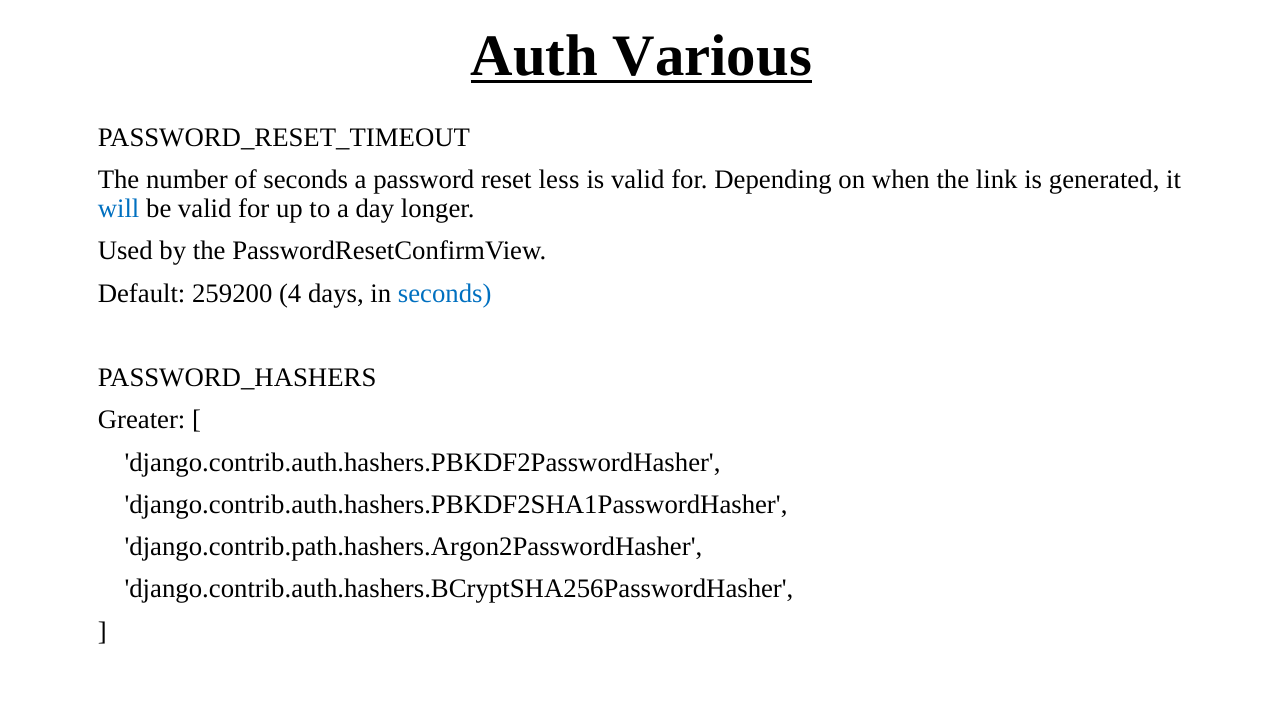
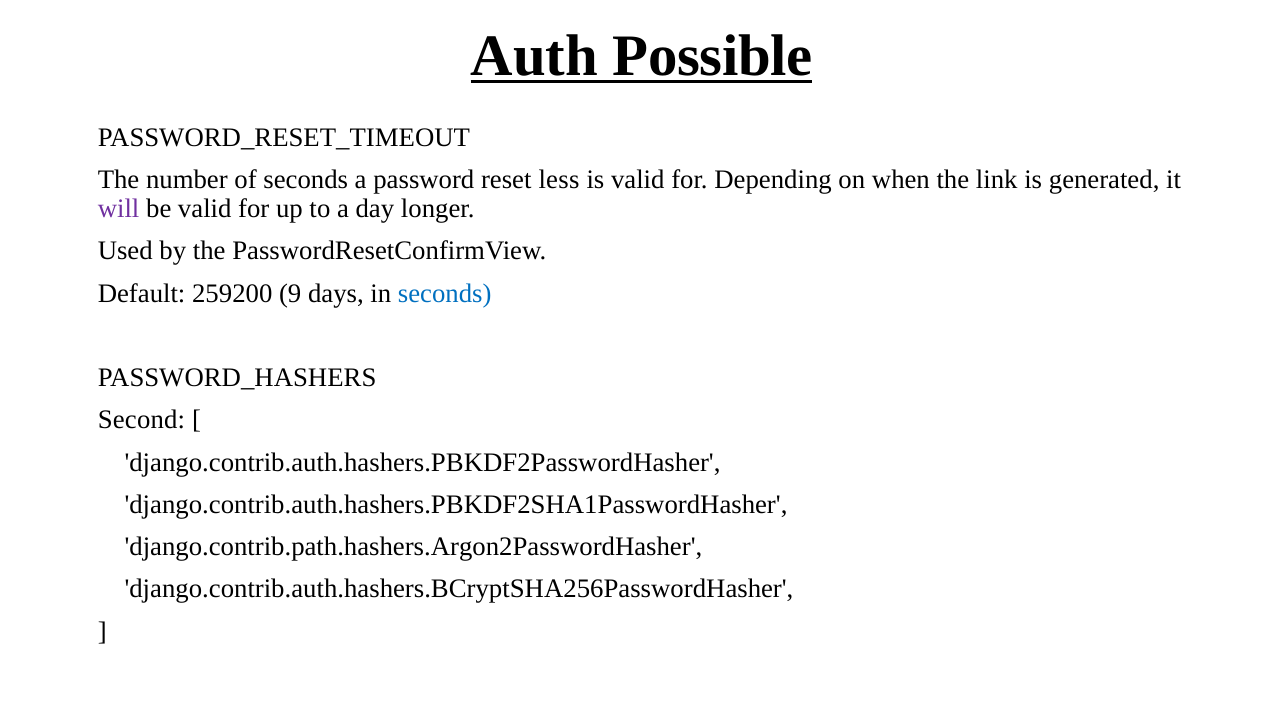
Various: Various -> Possible
will colour: blue -> purple
4: 4 -> 9
Greater: Greater -> Second
